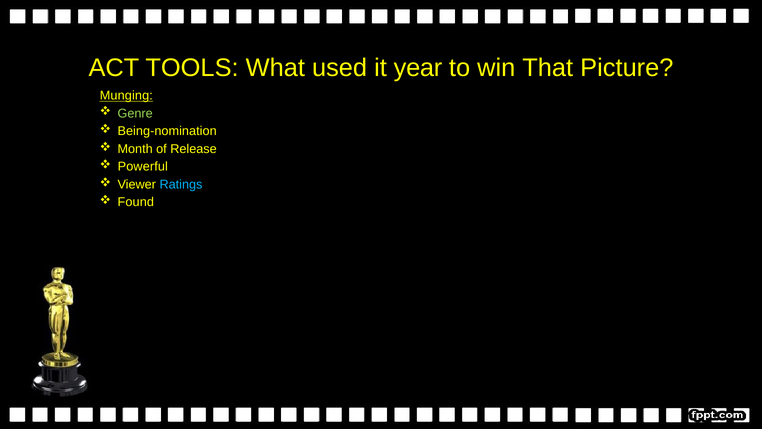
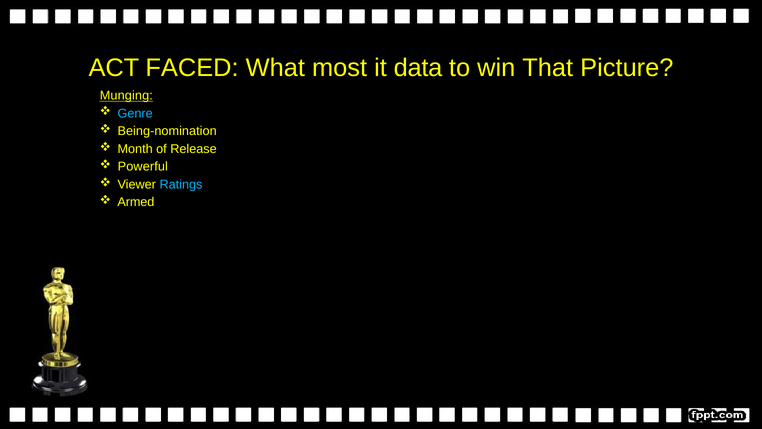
TOOLS: TOOLS -> FACED
used: used -> most
year: year -> data
Genre colour: light green -> light blue
Found: Found -> Armed
